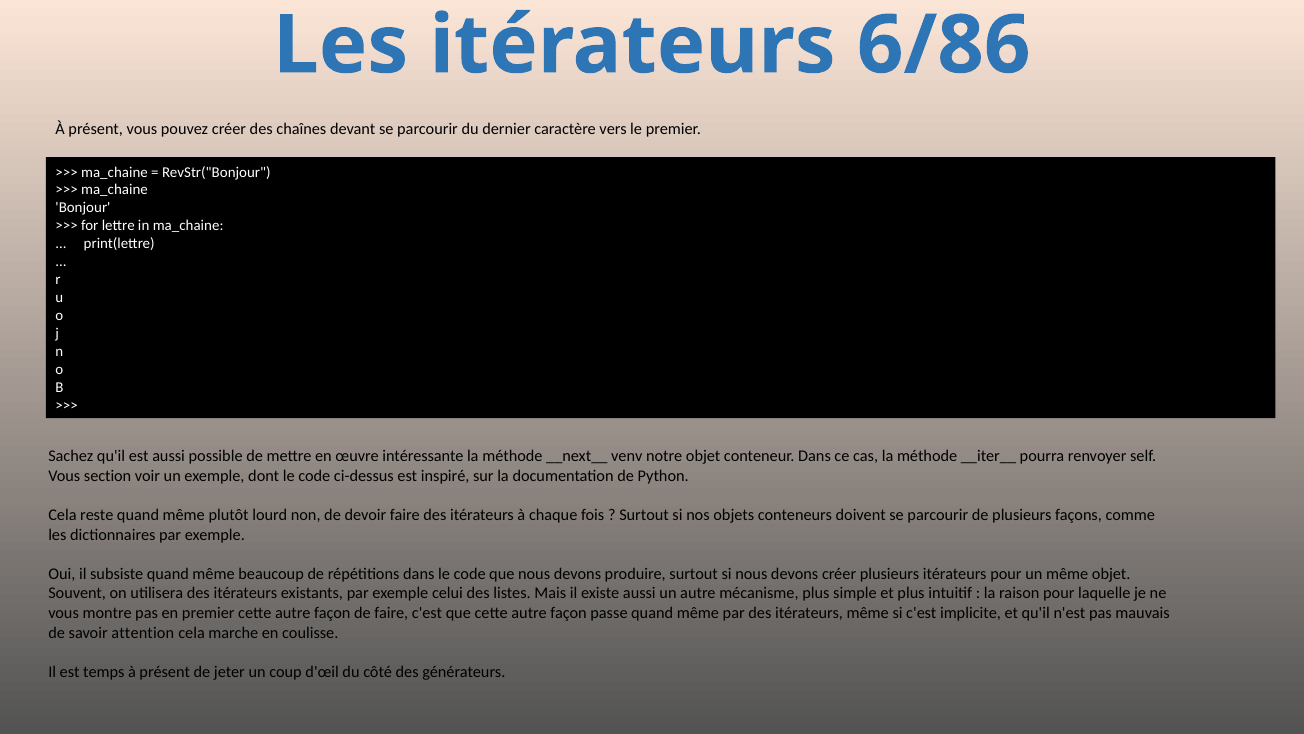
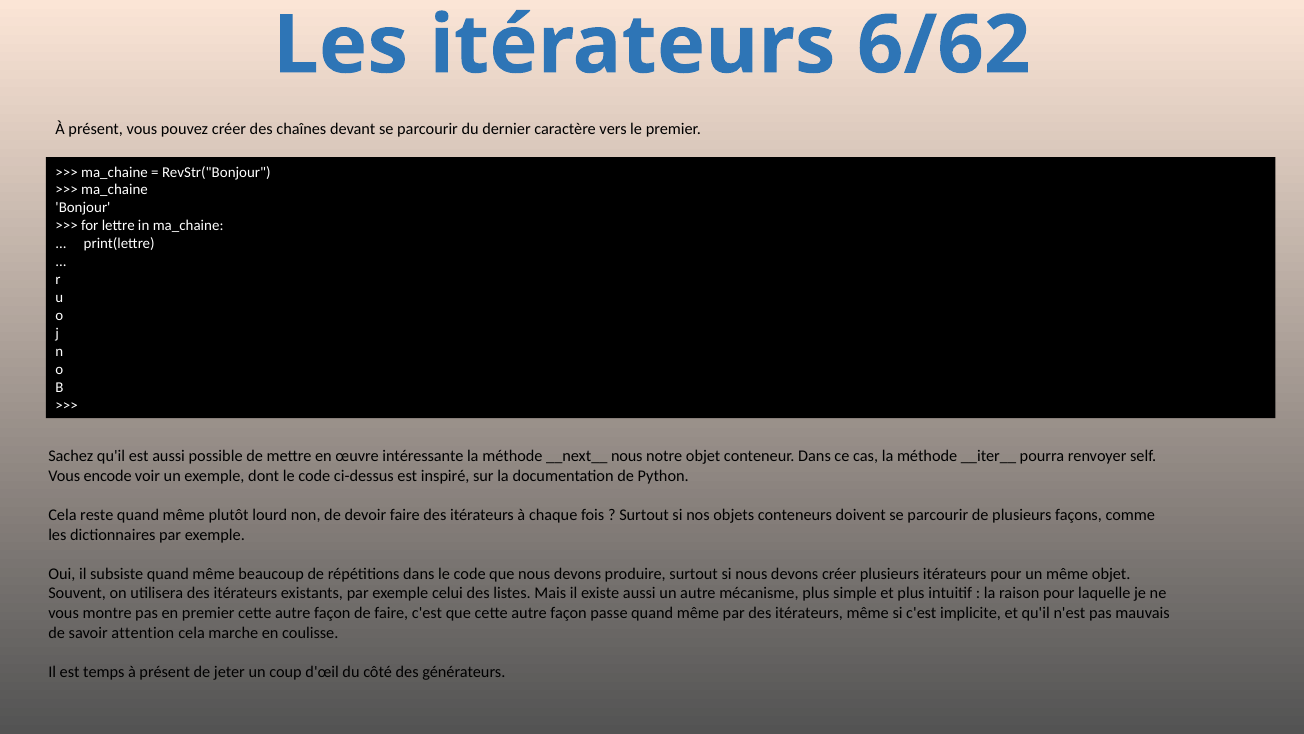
6/86: 6/86 -> 6/62
__next__ venv: venv -> nous
section: section -> encode
